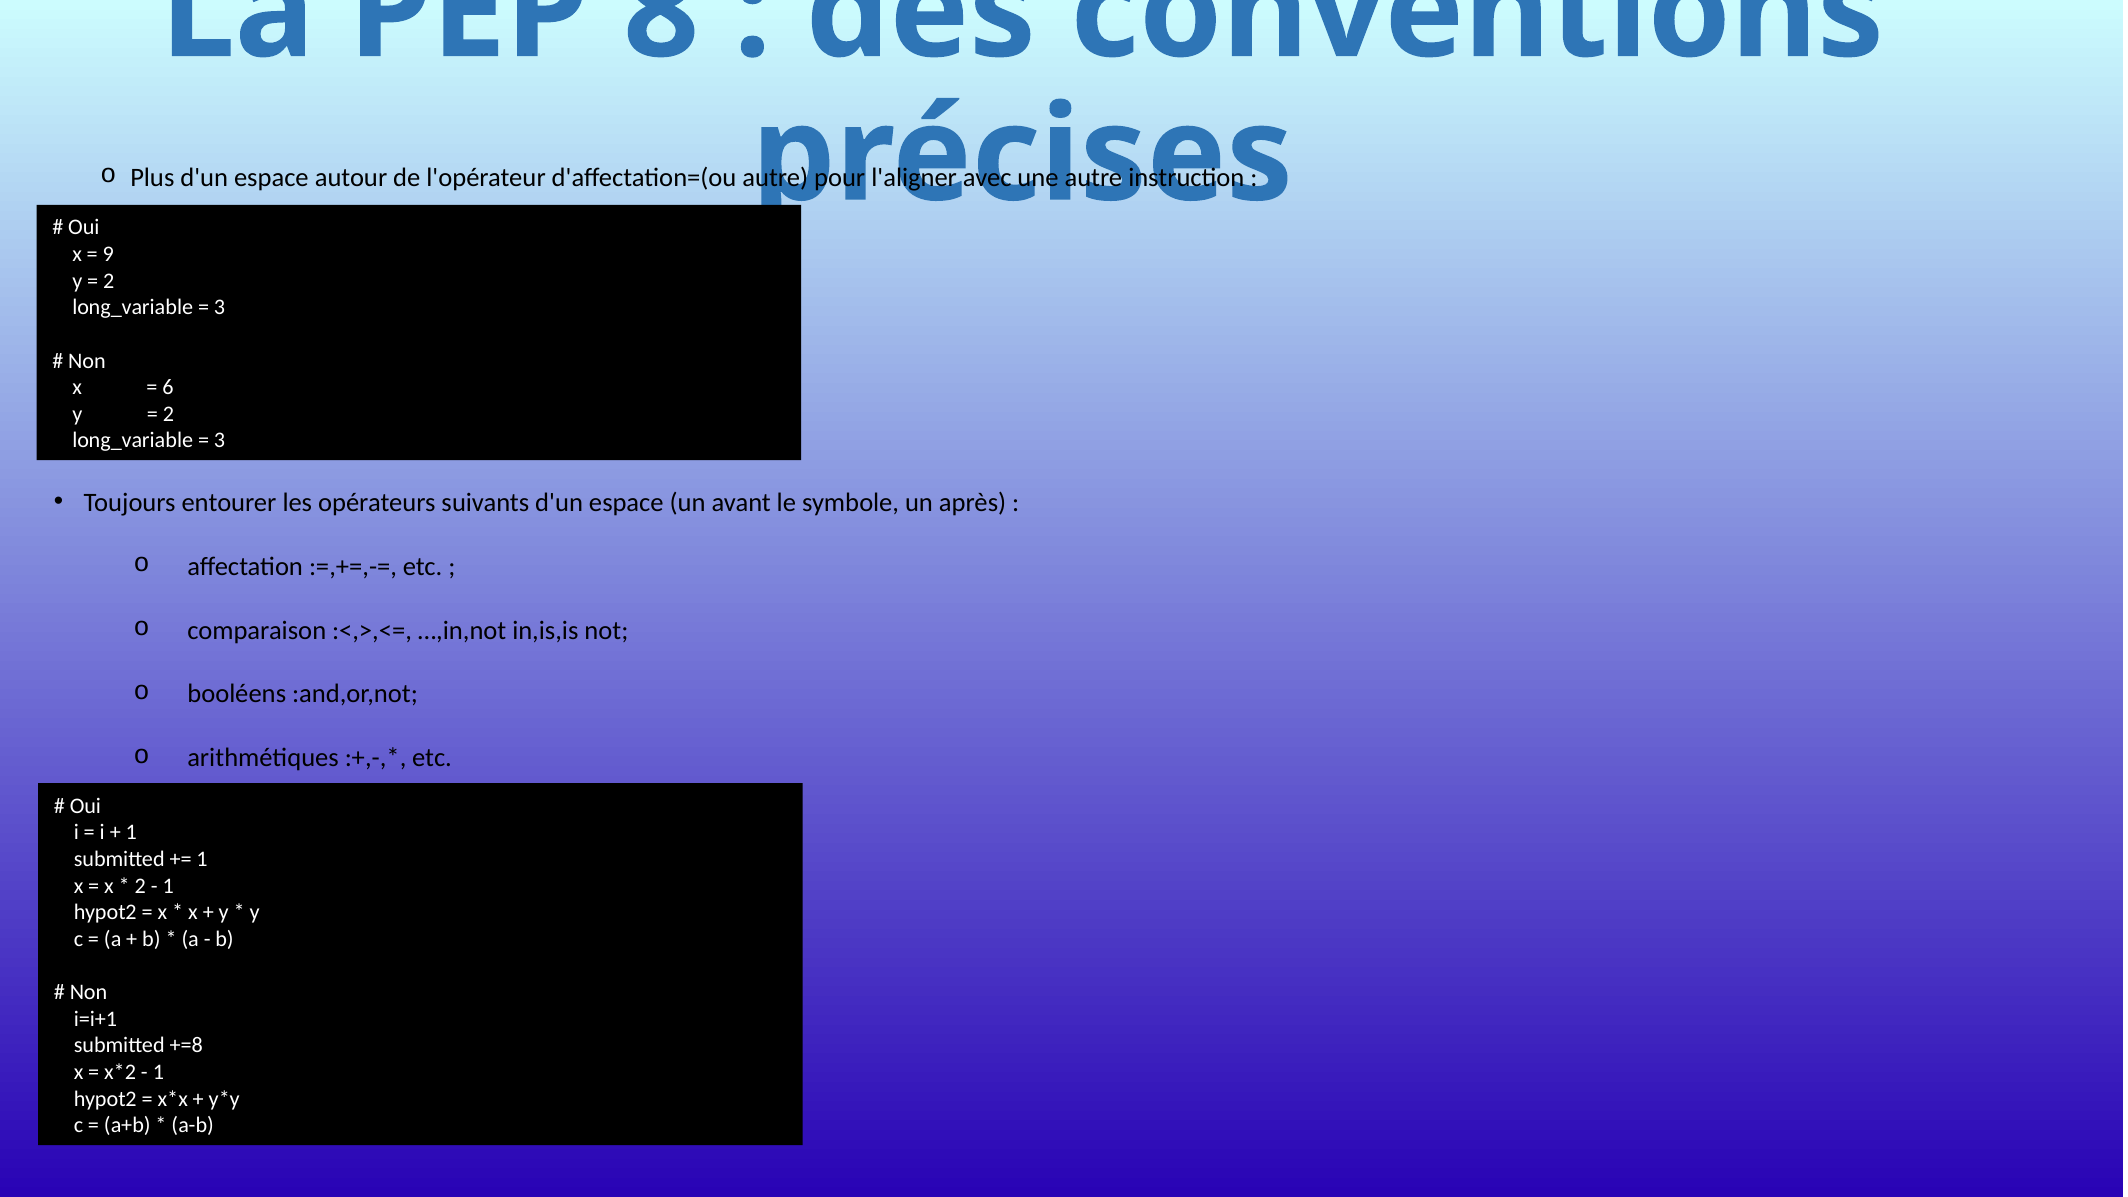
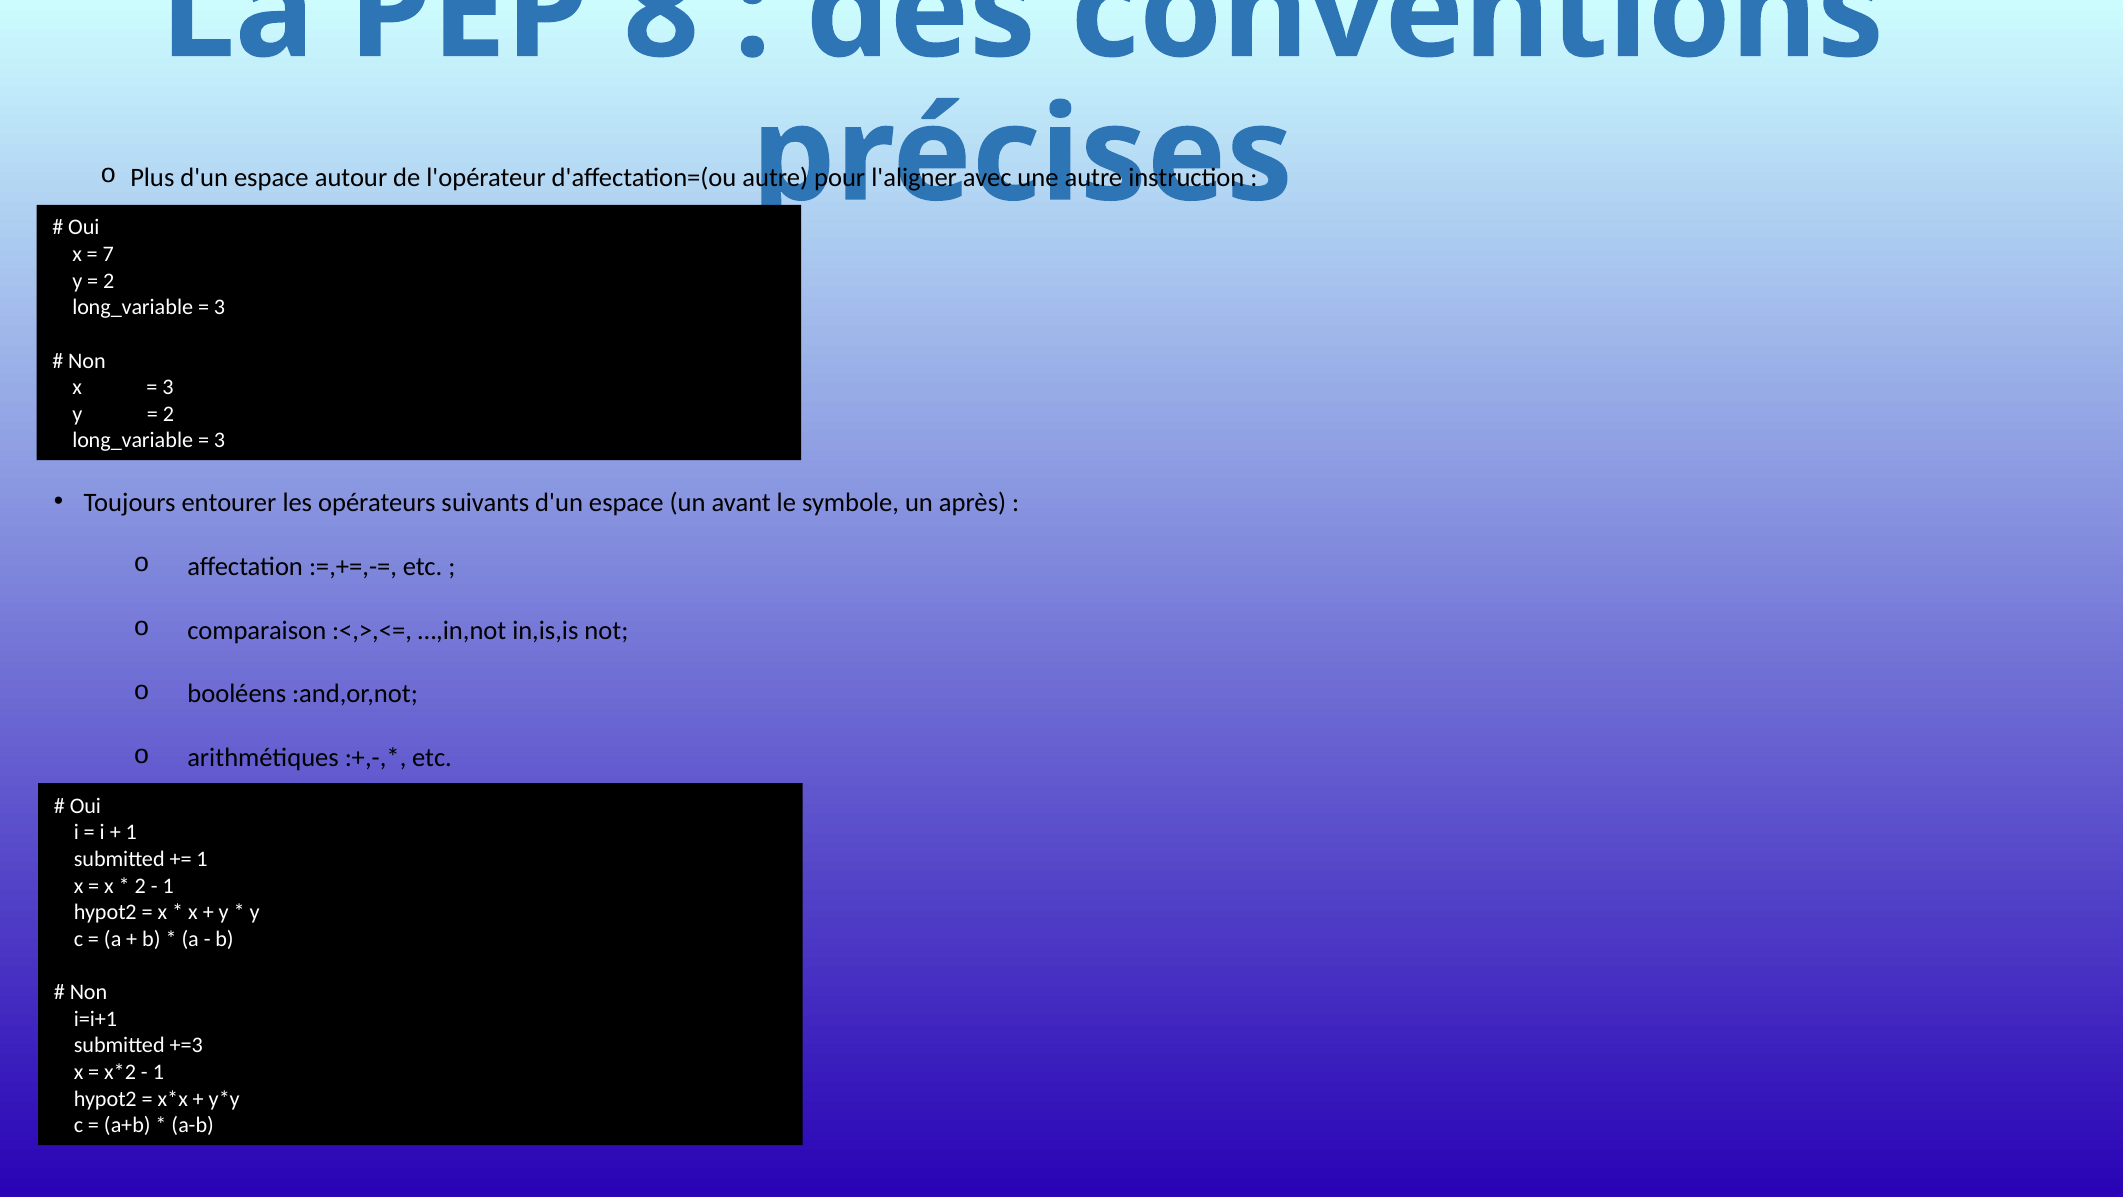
9: 9 -> 7
6 at (168, 387): 6 -> 3
+=8: +=8 -> +=3
